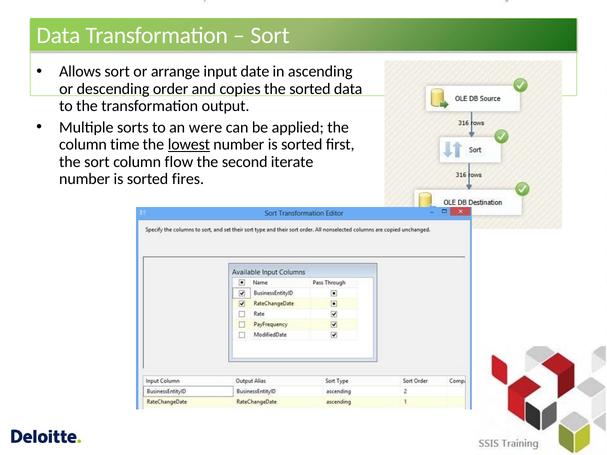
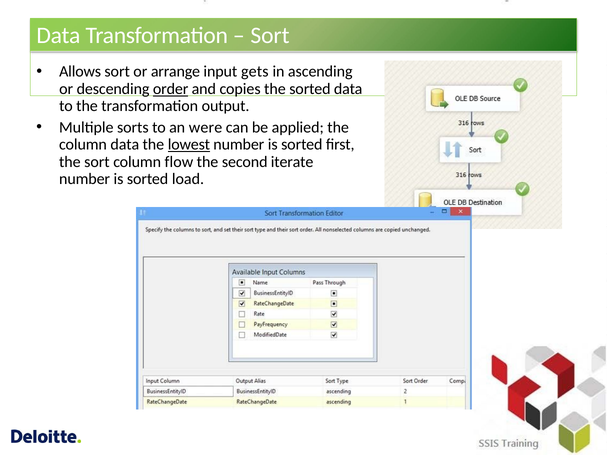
date: date -> gets
order underline: none -> present
column time: time -> data
fires: fires -> load
